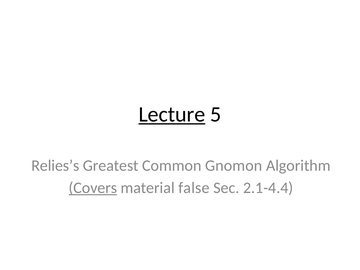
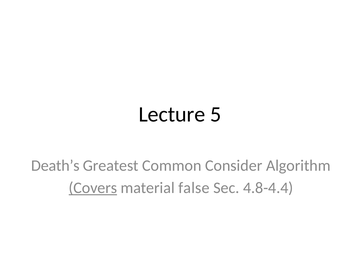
Lecture underline: present -> none
Relies’s: Relies’s -> Death’s
Gnomon: Gnomon -> Consider
2.1-4.4: 2.1-4.4 -> 4.8-4.4
